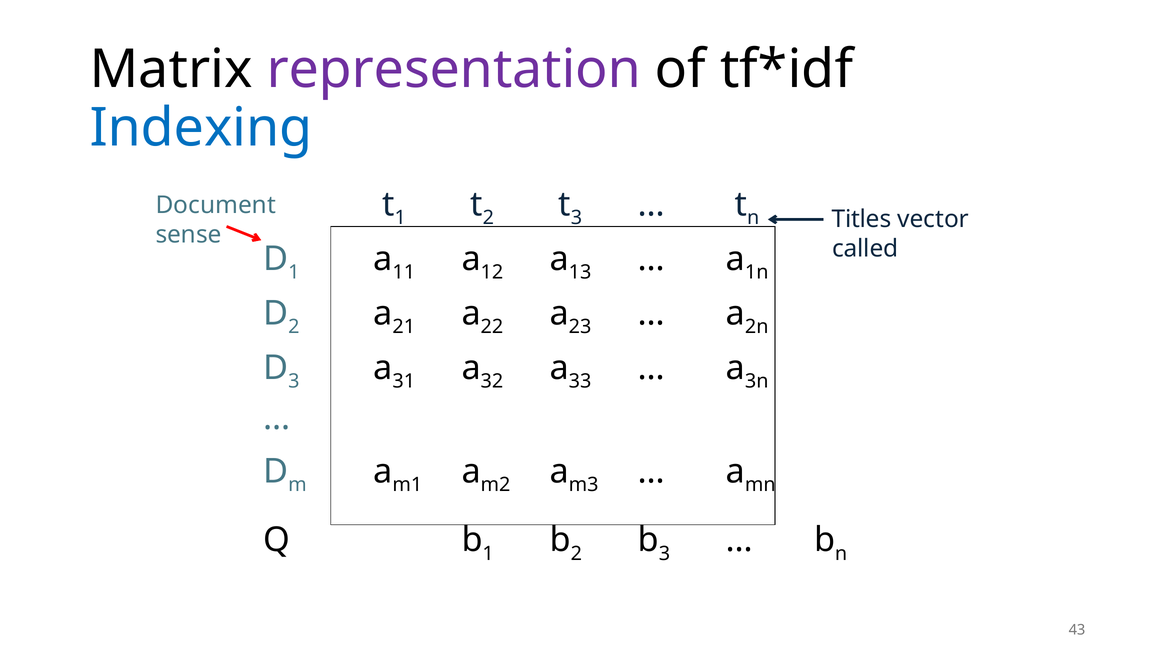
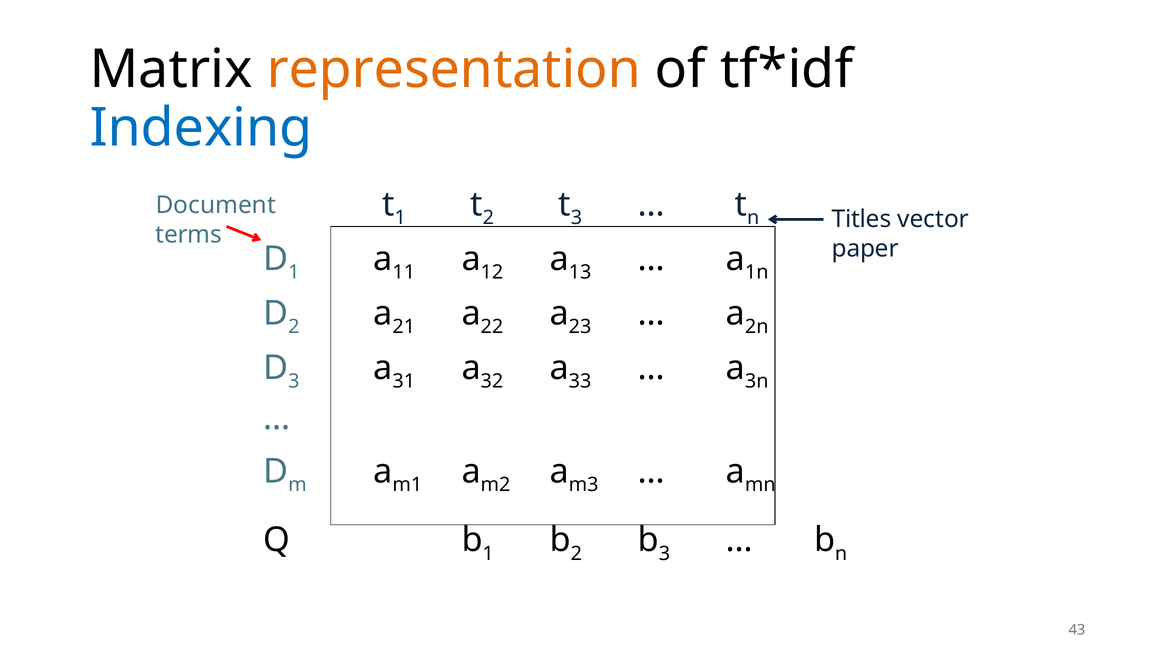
representation colour: purple -> orange
sense: sense -> terms
called: called -> paper
